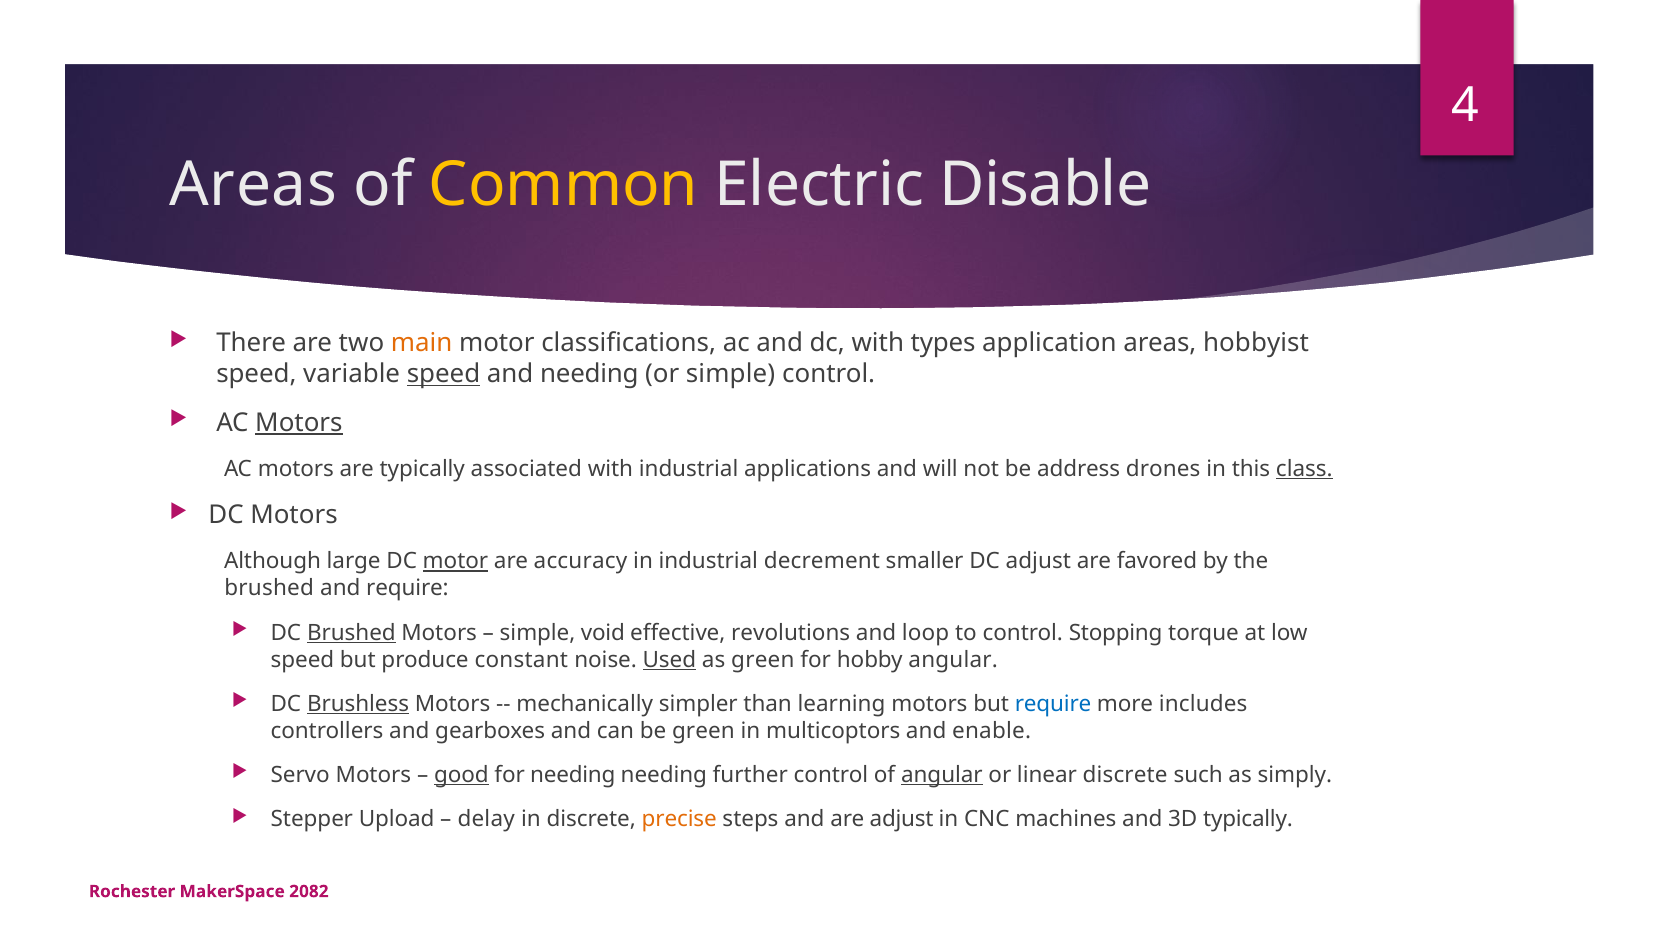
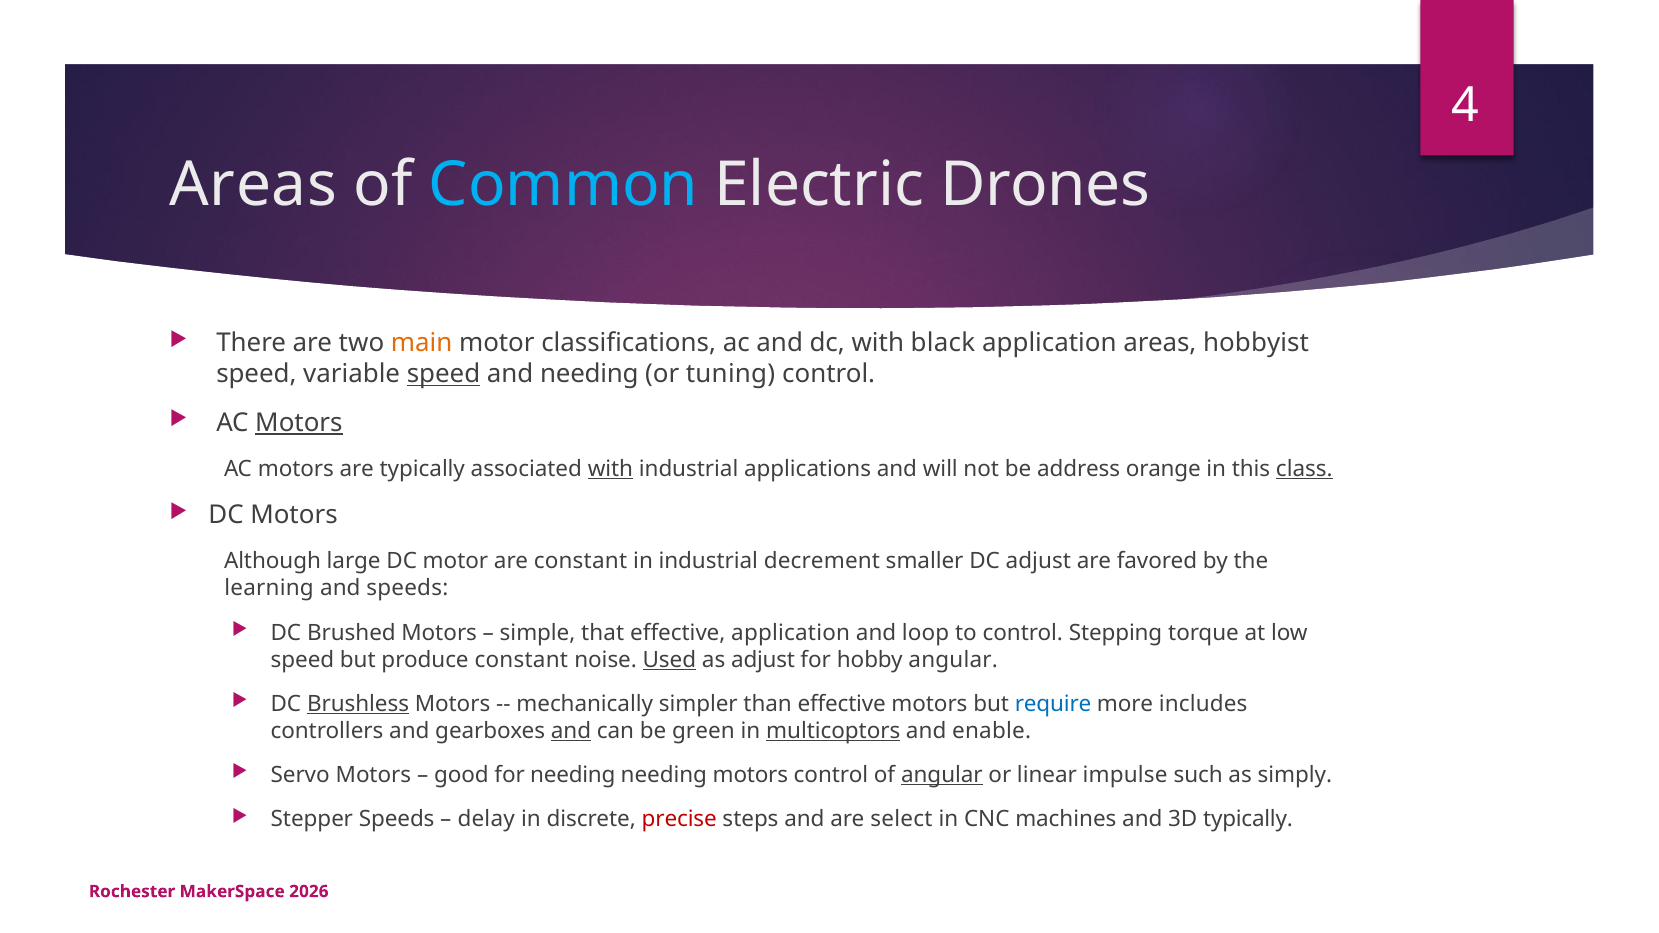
Common colour: yellow -> light blue
Disable: Disable -> Drones
types: types -> black
or simple: simple -> tuning
with at (610, 469) underline: none -> present
drones: drones -> orange
motor at (455, 561) underline: present -> none
are accuracy: accuracy -> constant
brushed at (269, 588): brushed -> learning
and require: require -> speeds
Brushed at (351, 633) underline: present -> none
void: void -> that
effective revolutions: revolutions -> application
Stopping: Stopping -> Stepping
as green: green -> adjust
than learning: learning -> effective
and at (571, 731) underline: none -> present
multicoptors underline: none -> present
good underline: present -> none
needing further: further -> motors
linear discrete: discrete -> impulse
Stepper Upload: Upload -> Speeds
precise colour: orange -> red
are adjust: adjust -> select
2082: 2082 -> 2026
